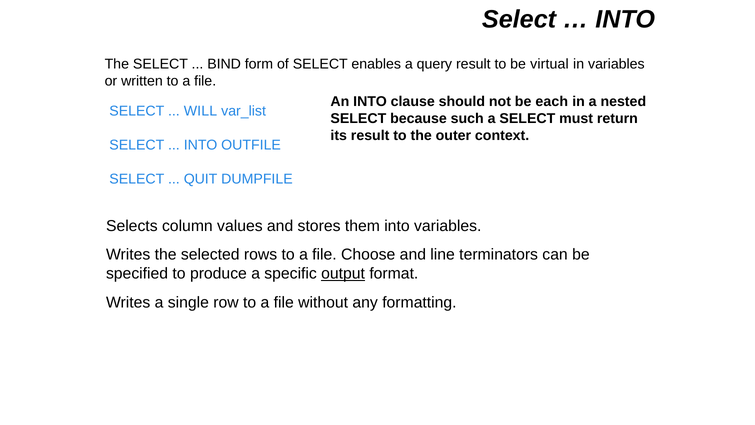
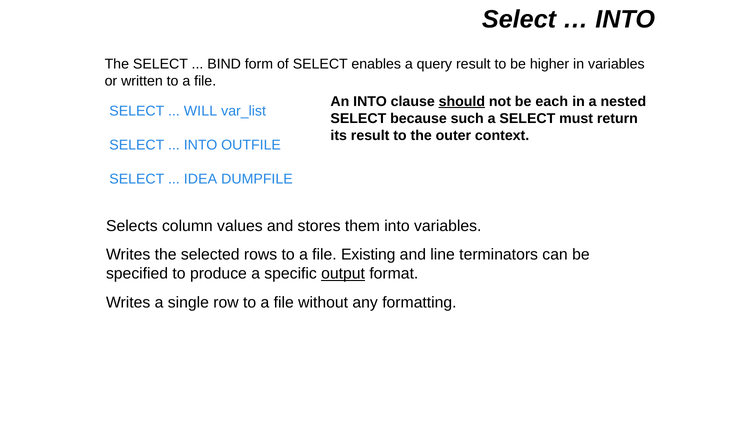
virtual: virtual -> higher
should underline: none -> present
QUIT: QUIT -> IDEA
Choose: Choose -> Existing
